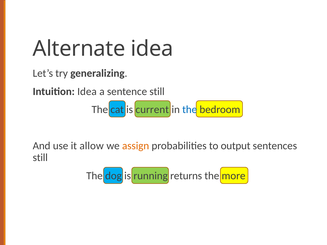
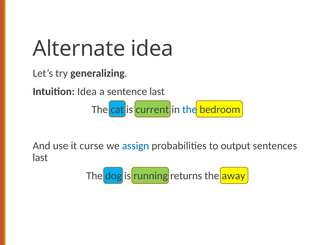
sentence still: still -> last
allow: allow -> curse
assign colour: orange -> blue
still at (40, 158): still -> last
more: more -> away
